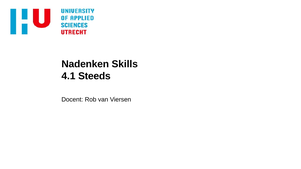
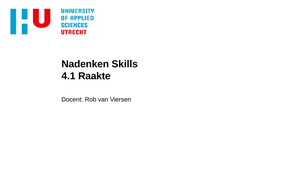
Steeds: Steeds -> Raakte
